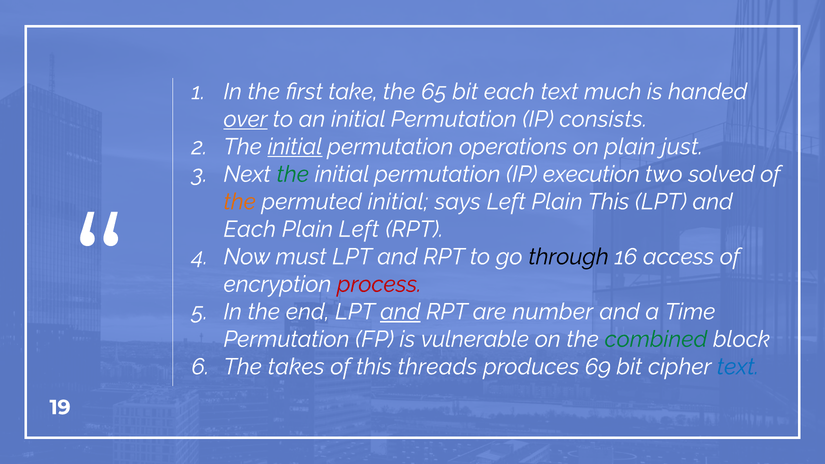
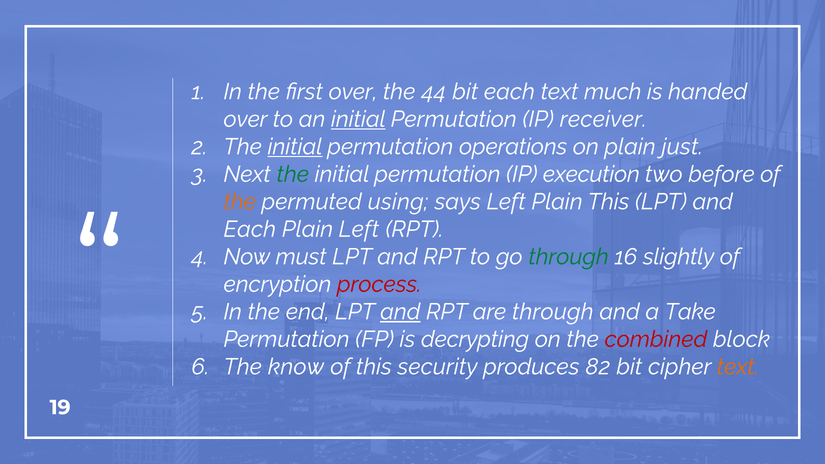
first take: take -> over
65: 65 -> 44
over at (246, 119) underline: present -> none
initial at (358, 119) underline: none -> present
consists: consists -> receiver
solved: solved -> before
permuted initial: initial -> using
through at (569, 257) colour: black -> green
access: access -> slightly
are number: number -> through
Time: Time -> Take
vulnerable: vulnerable -> decrypting
combined colour: green -> red
takes: takes -> know
threads: threads -> security
69: 69 -> 82
text at (738, 367) colour: blue -> orange
